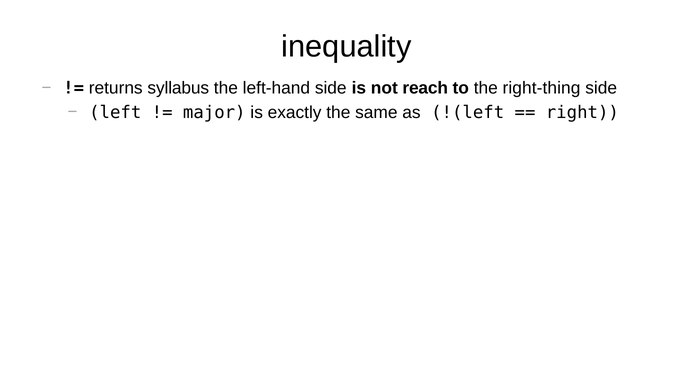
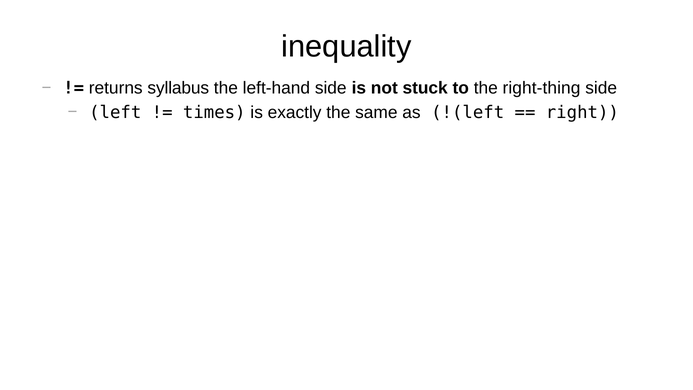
reach: reach -> stuck
major: major -> times
